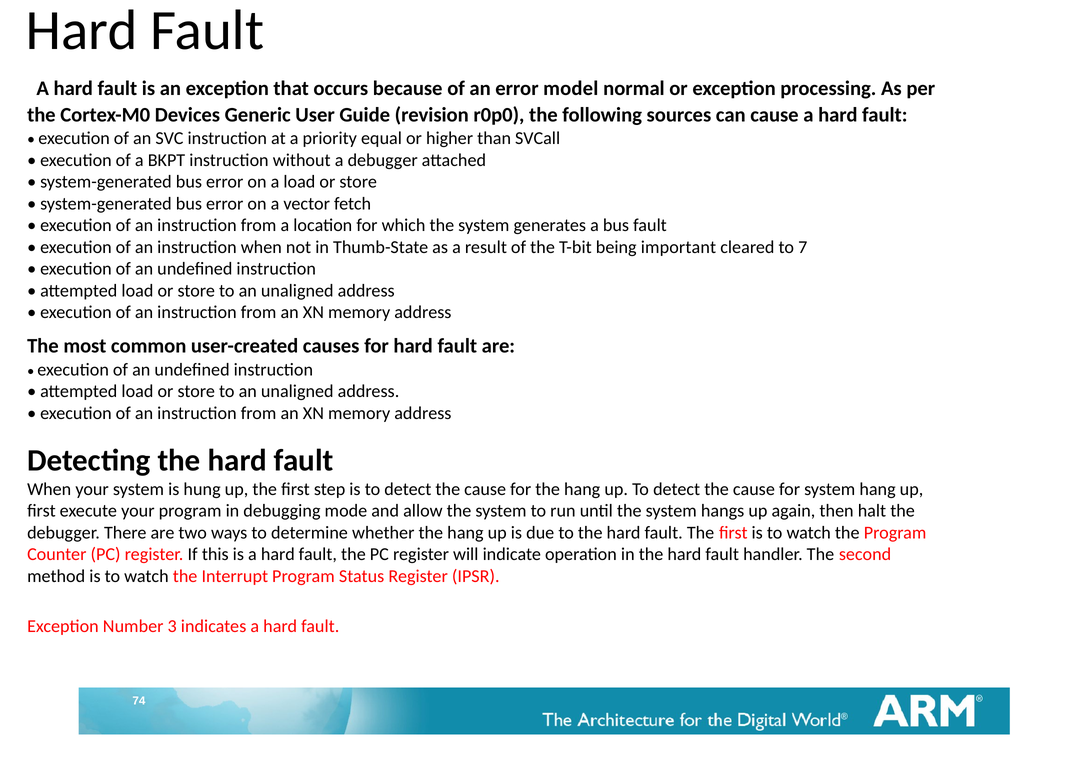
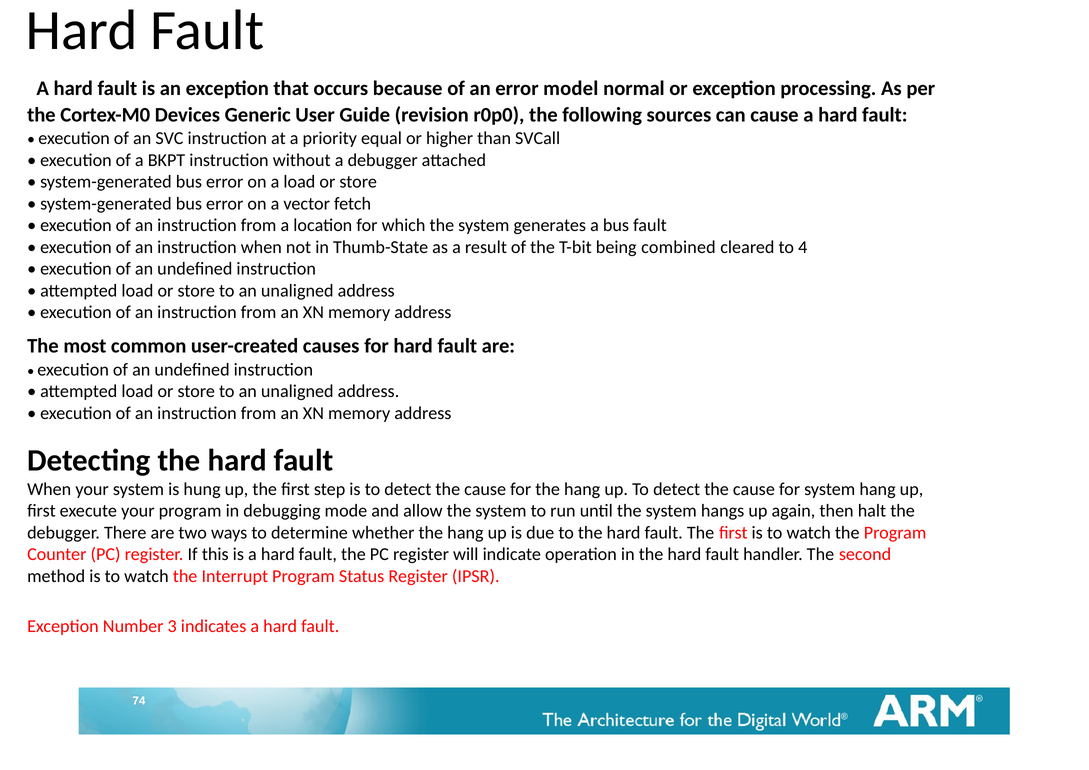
important: important -> combined
7: 7 -> 4
